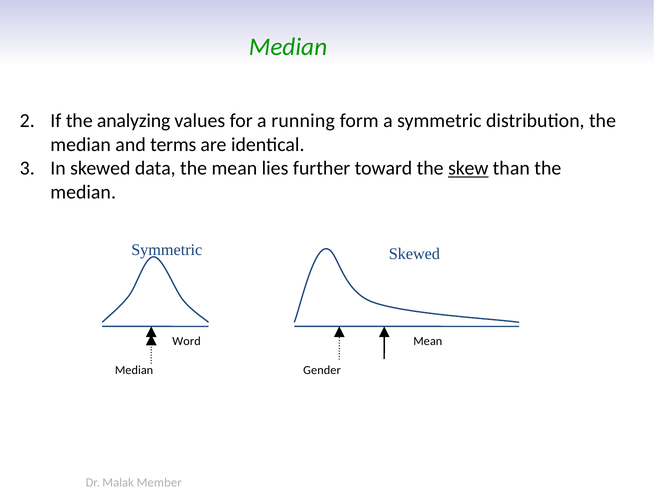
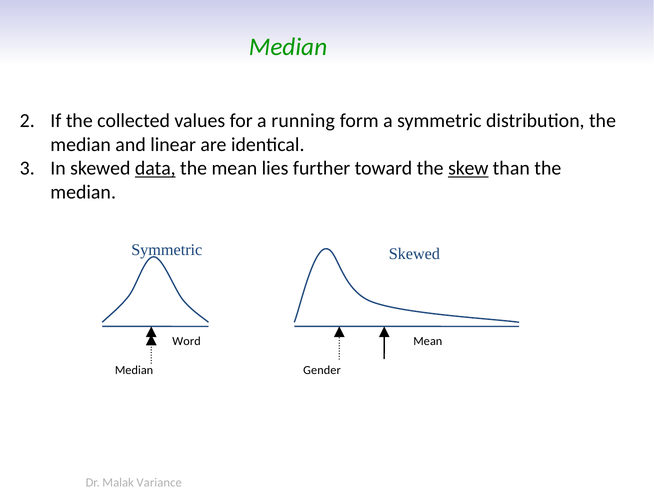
analyzing: analyzing -> collected
terms: terms -> linear
data underline: none -> present
Member: Member -> Variance
